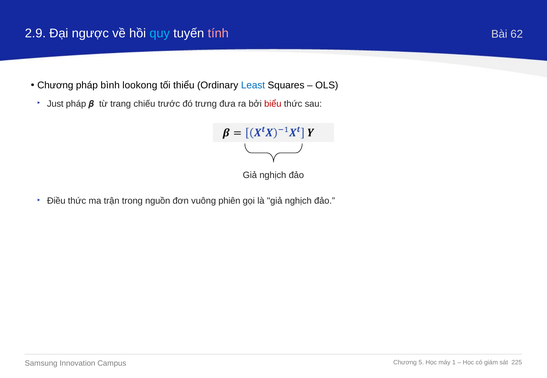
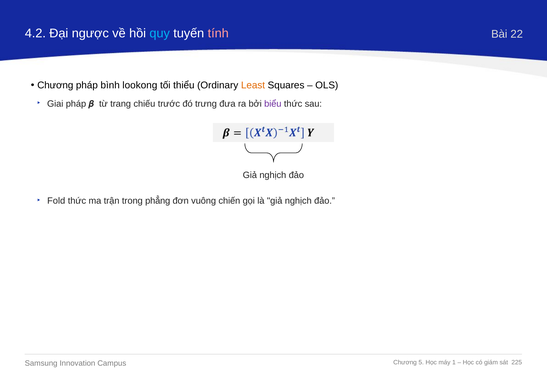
2.9: 2.9 -> 4.2
62: 62 -> 22
Least colour: blue -> orange
Just: Just -> Giai
biểu colour: red -> purple
Điều: Điều -> Fold
nguồn: nguồn -> phẳng
phiên: phiên -> chiến
